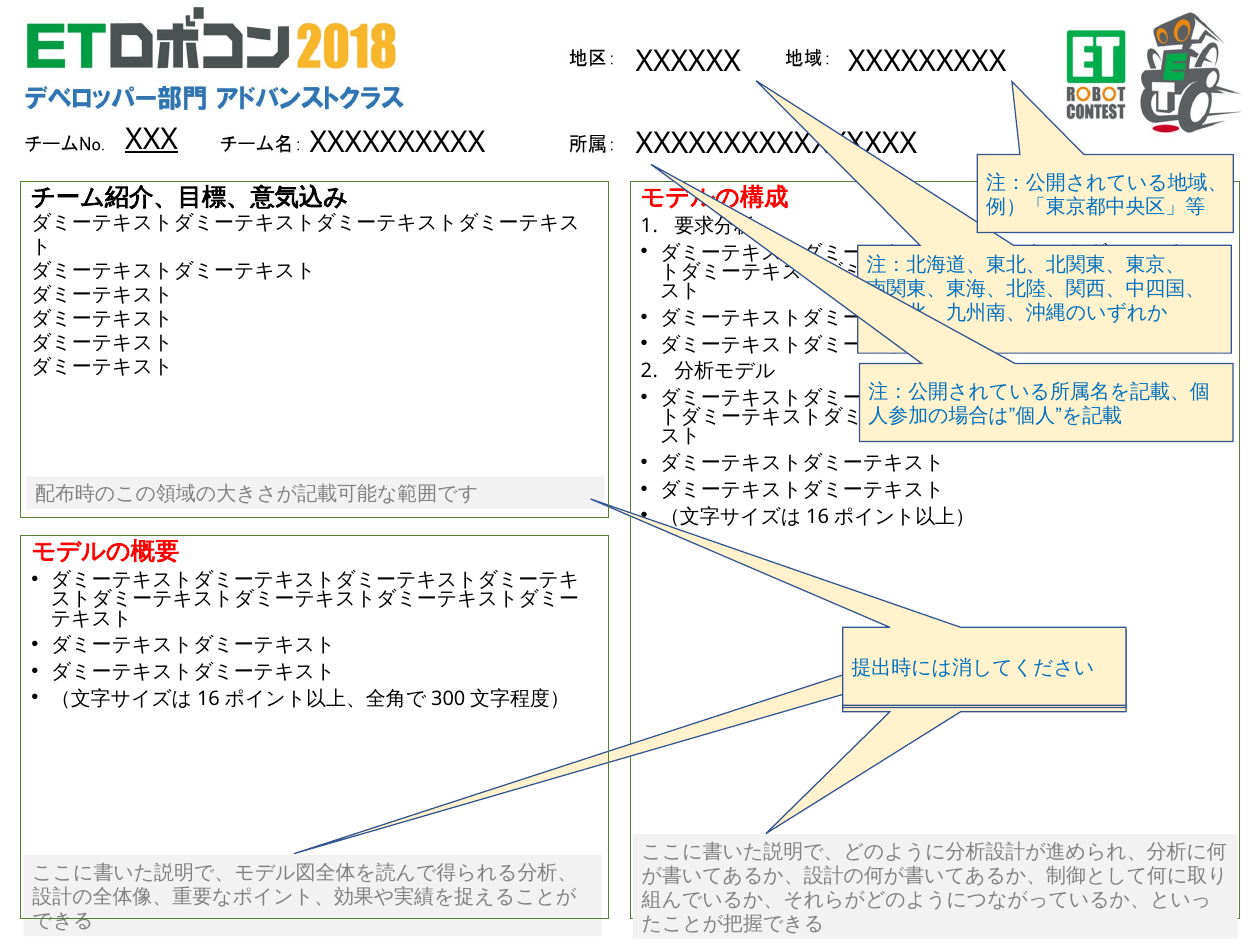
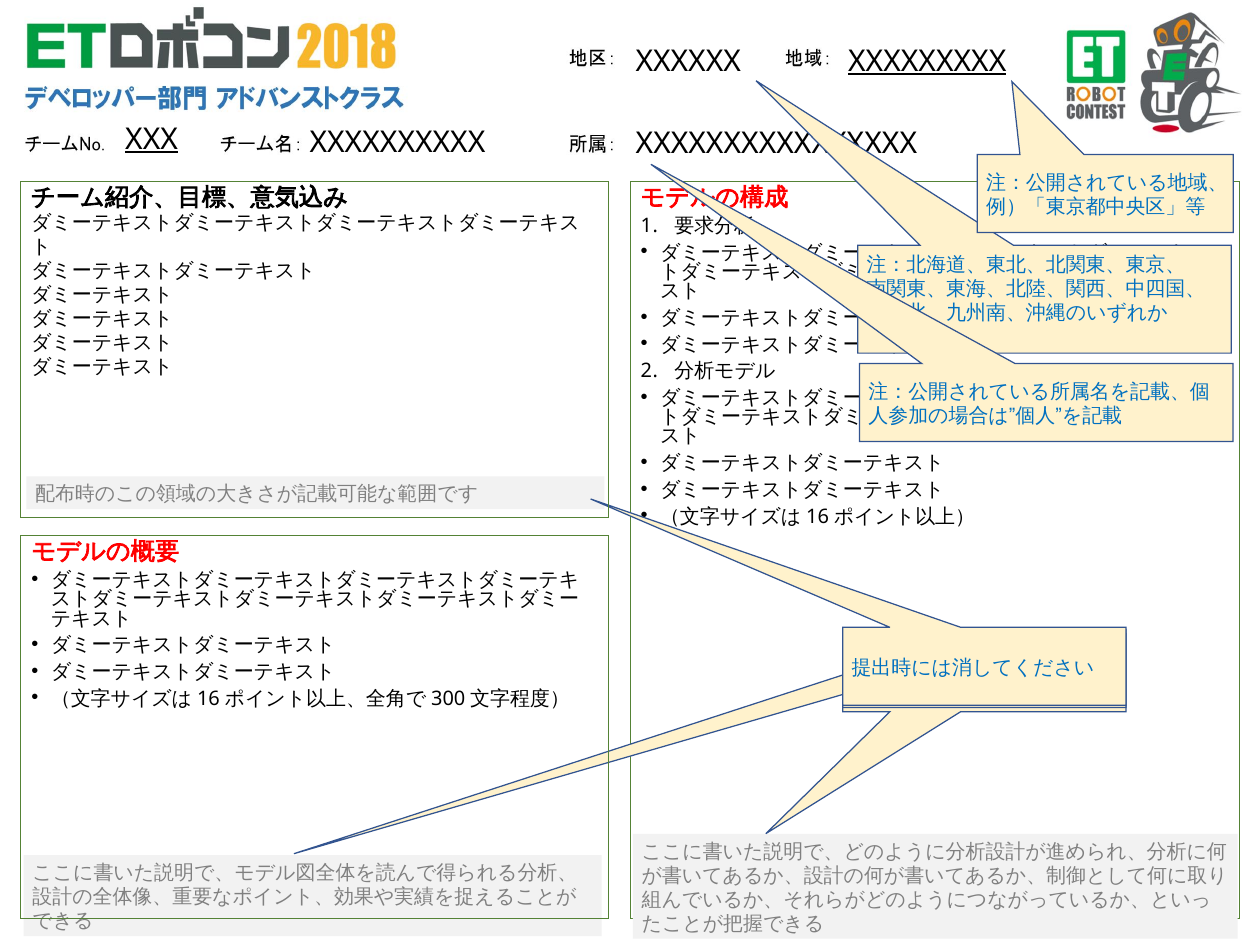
XXXXXXXXX underline: none -> present
